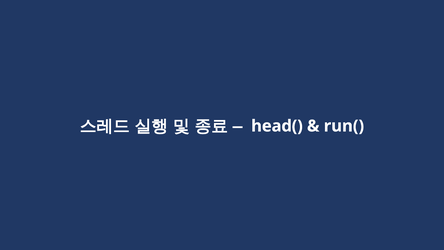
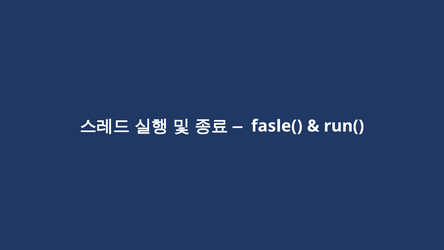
head(: head( -> fasle(
